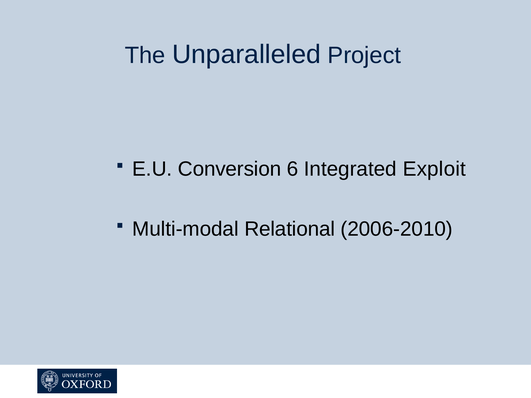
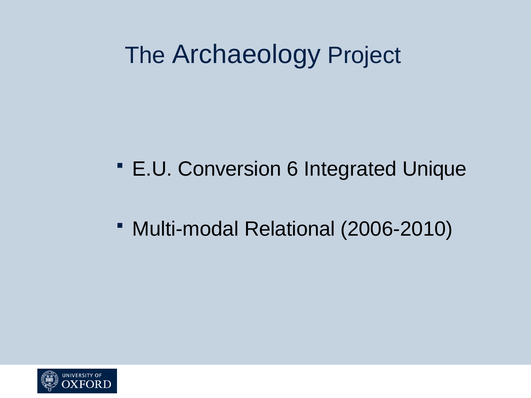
Unparalleled: Unparalleled -> Archaeology
Exploit: Exploit -> Unique
